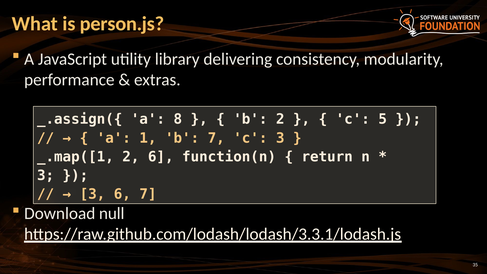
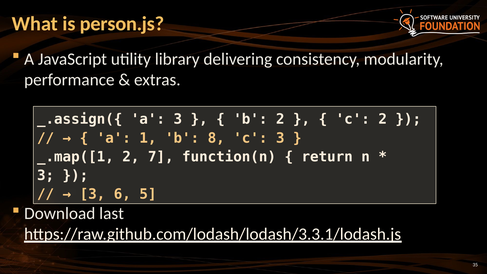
a 8: 8 -> 3
c 5: 5 -> 2
b 7: 7 -> 8
2 6: 6 -> 7
6 7: 7 -> 5
null: null -> last
